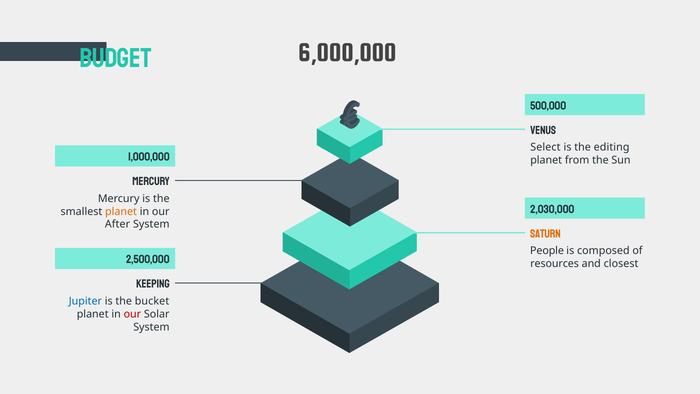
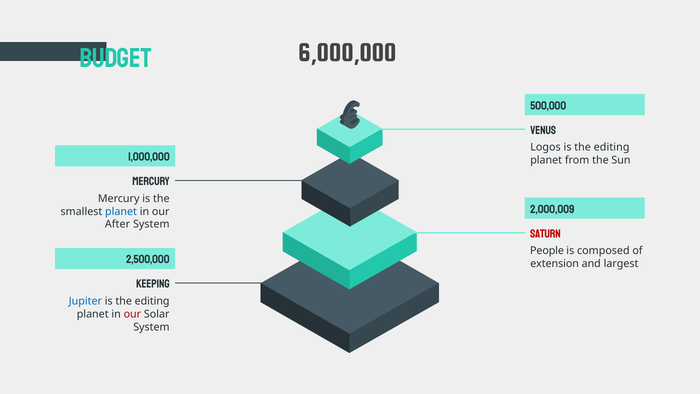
Select: Select -> Logos
2,030,000: 2,030,000 -> 2,000,009
planet at (121, 211) colour: orange -> blue
saturn colour: orange -> red
resources: resources -> extension
closest: closest -> largest
bucket at (152, 301): bucket -> editing
